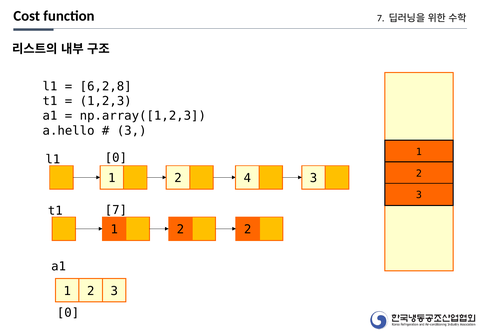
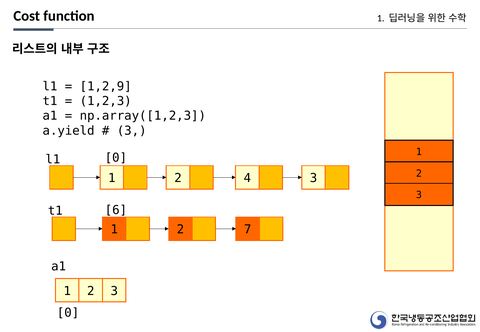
function 7: 7 -> 1
6,2,8: 6,2,8 -> 1,2,9
a.hello: a.hello -> a.yield
7 at (116, 210): 7 -> 6
2 2: 2 -> 7
